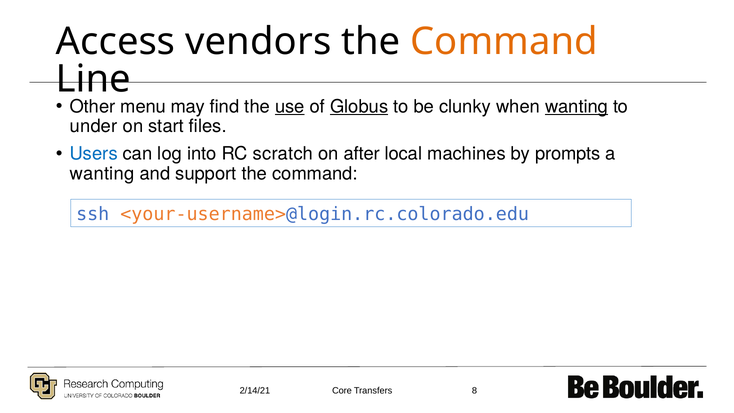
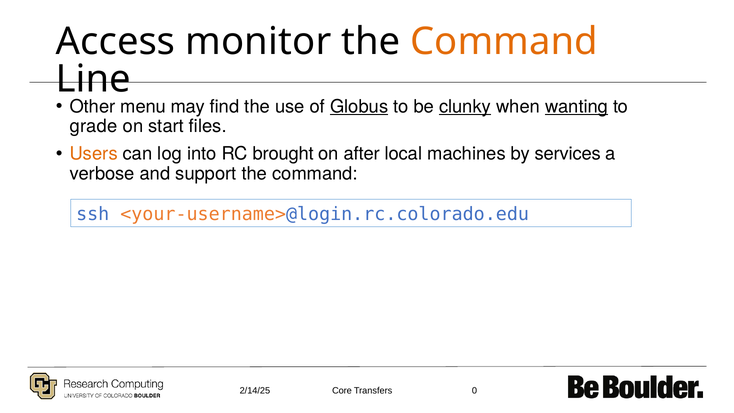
vendors: vendors -> monitor
use underline: present -> none
clunky underline: none -> present
under: under -> grade
Users colour: blue -> orange
scratch: scratch -> brought
prompts: prompts -> services
wanting at (102, 174): wanting -> verbose
2/14/21: 2/14/21 -> 2/14/25
8: 8 -> 0
